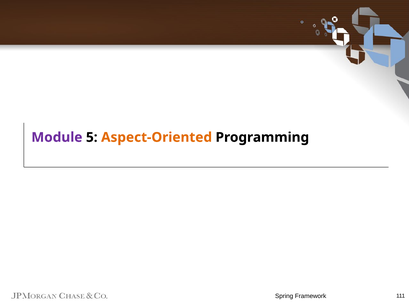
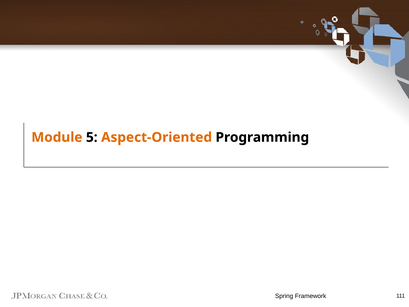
Module colour: purple -> orange
